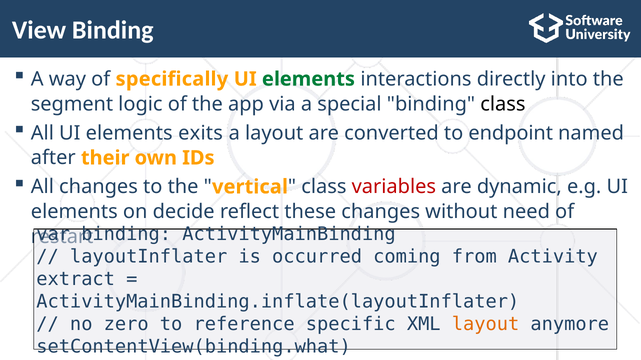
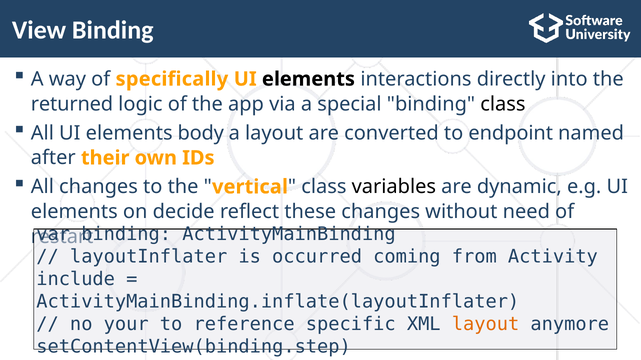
elements at (308, 79) colour: green -> black
segment: segment -> returned
exits: exits -> body
variables colour: red -> black
extract: extract -> include
zero: zero -> your
setContentView(binding.what: setContentView(binding.what -> setContentView(binding.step
